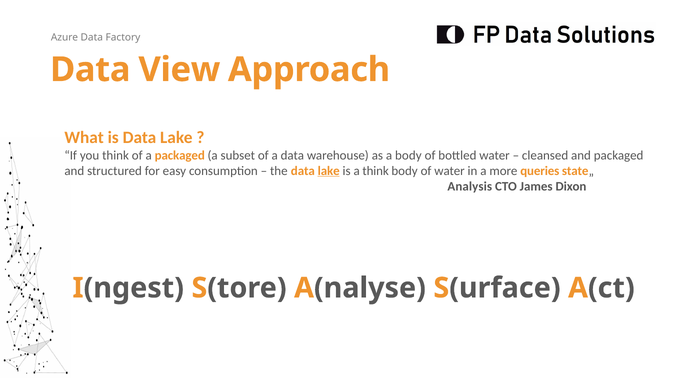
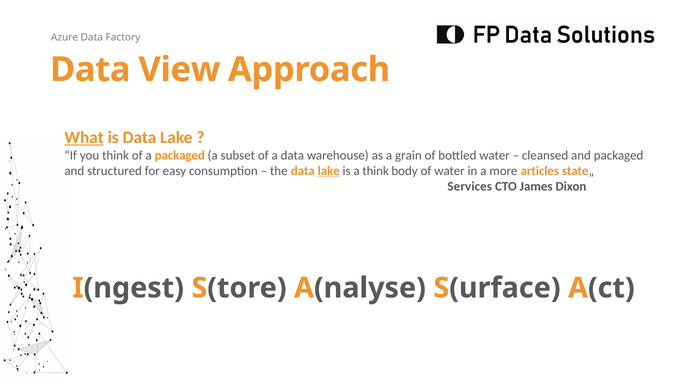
What underline: none -> present
a body: body -> grain
queries: queries -> articles
Analysis: Analysis -> Services
